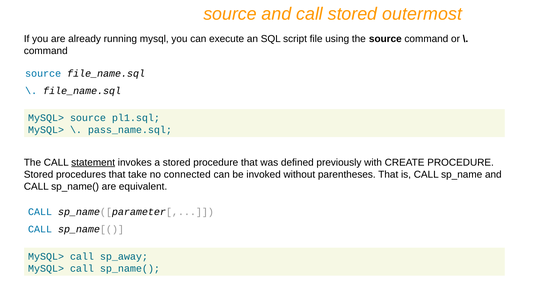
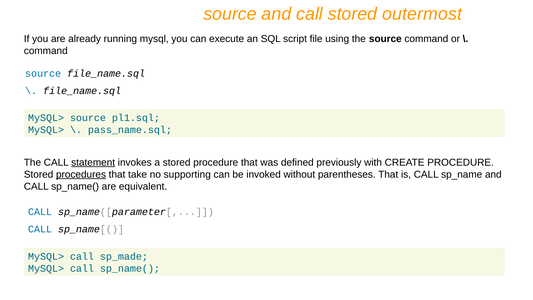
procedures underline: none -> present
connected: connected -> supporting
sp_away: sp_away -> sp_made
